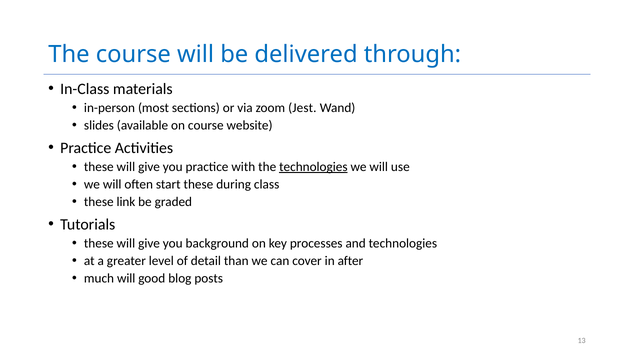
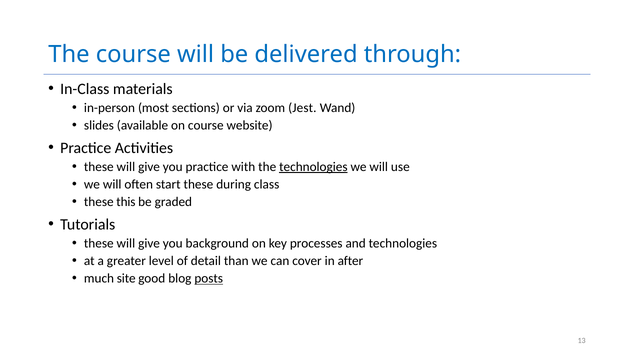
link: link -> this
much will: will -> site
posts underline: none -> present
